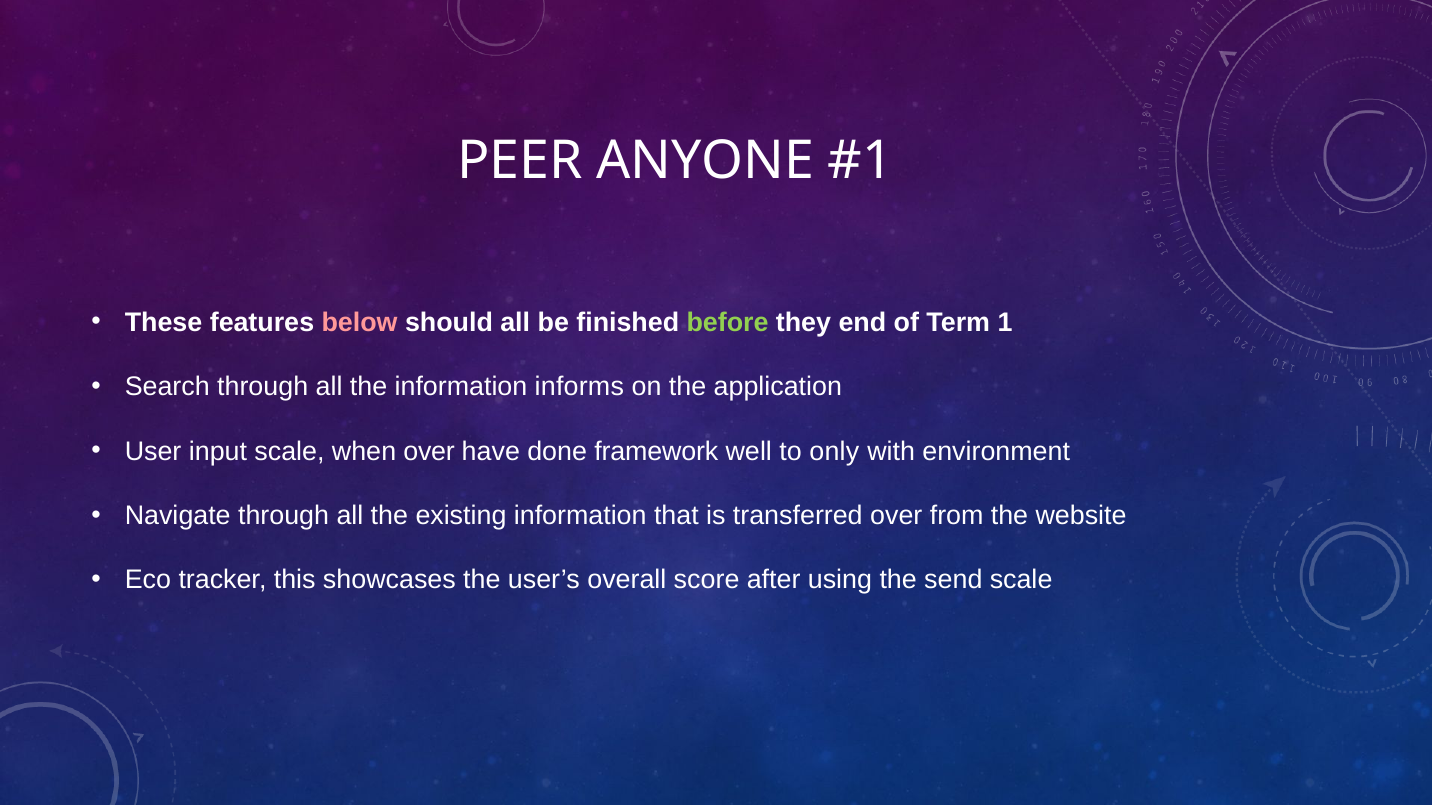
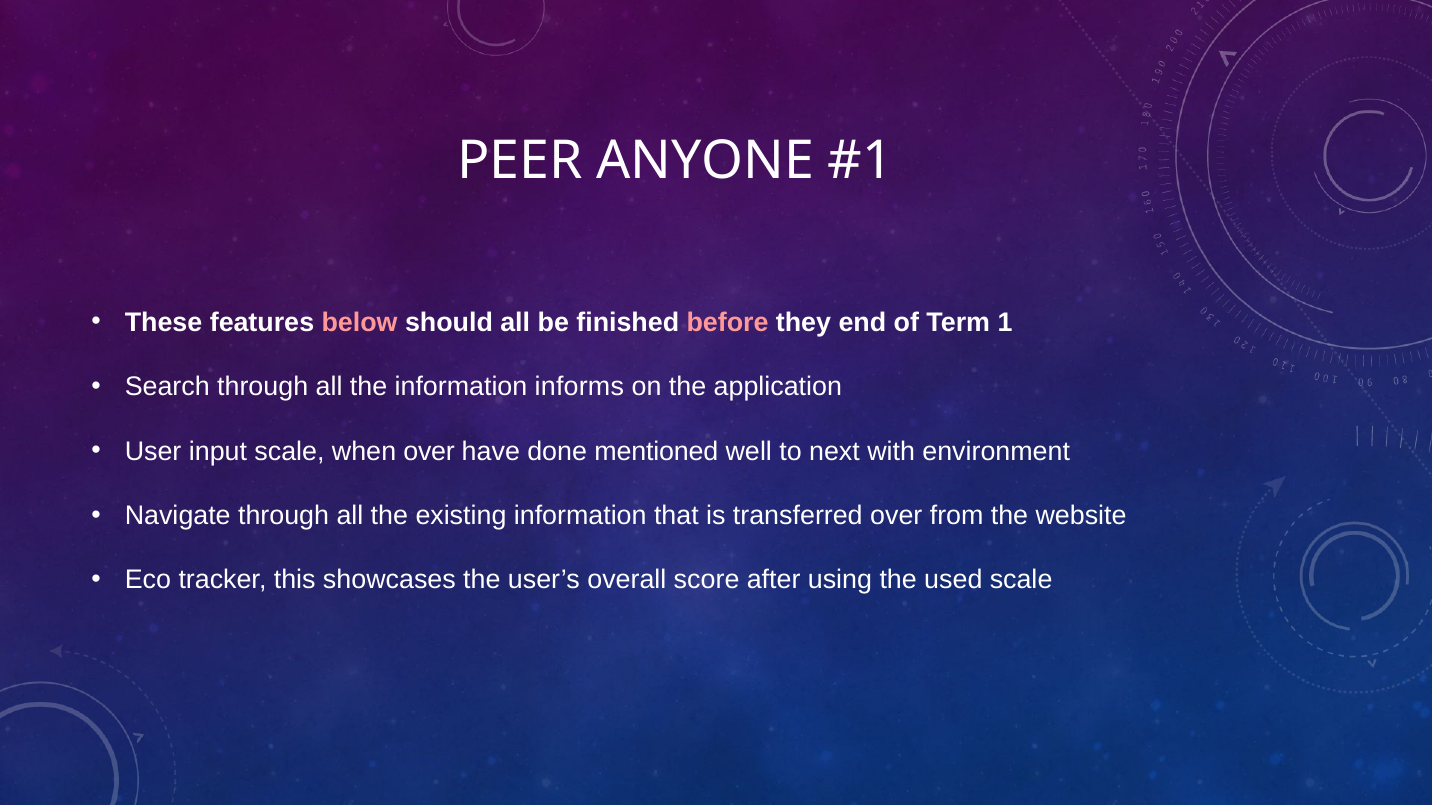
before colour: light green -> pink
framework: framework -> mentioned
only: only -> next
send: send -> used
